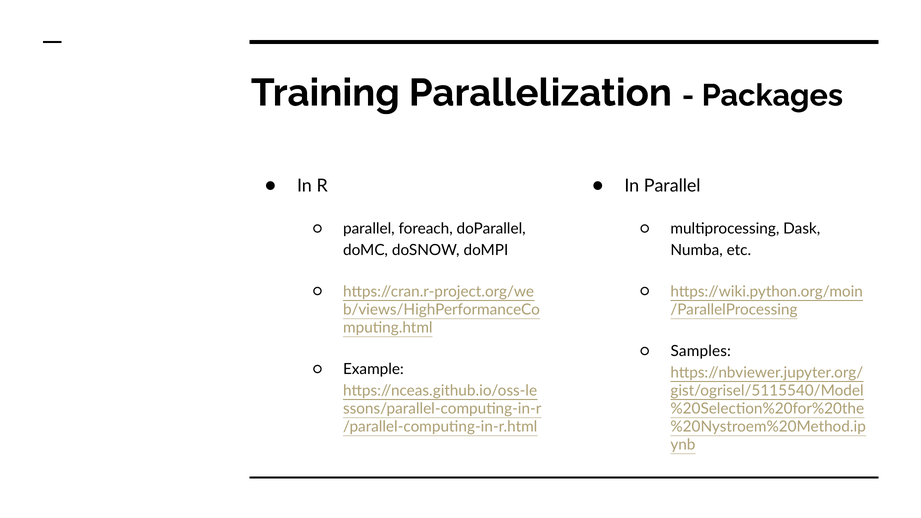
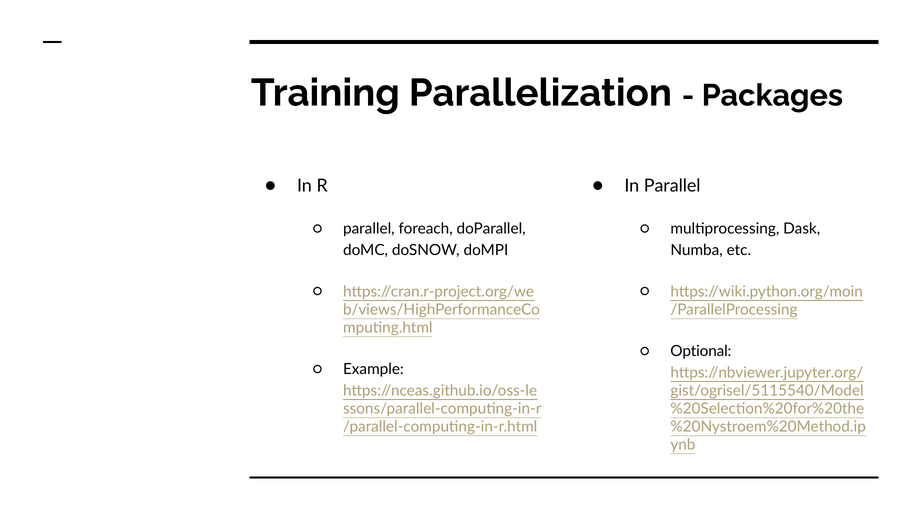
Samples: Samples -> Optional
